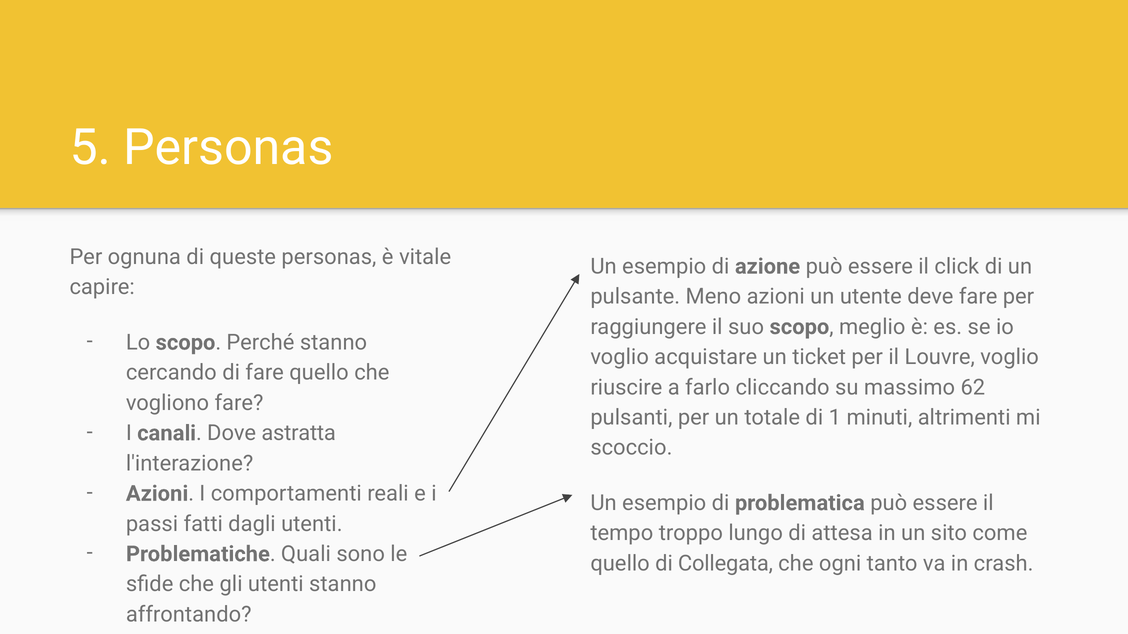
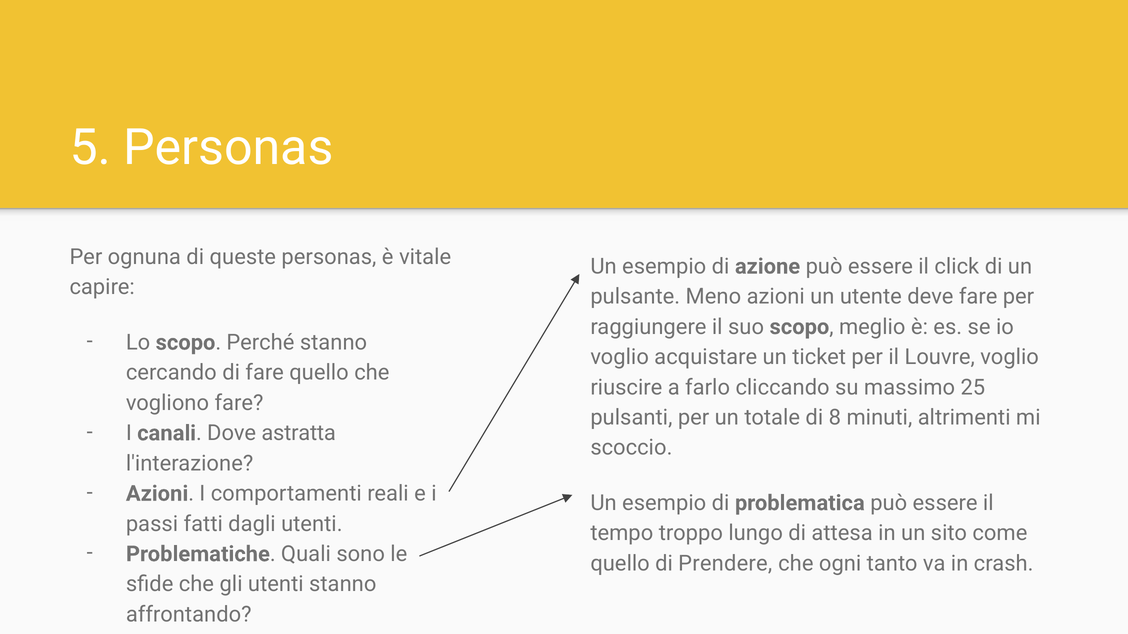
62: 62 -> 25
1: 1 -> 8
Collegata: Collegata -> Prendere
